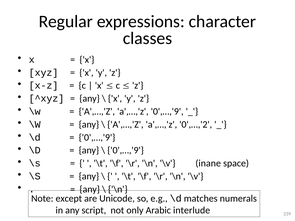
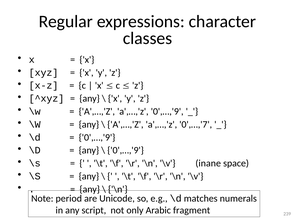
0',…,'2: 0',…,'2 -> 0',…,'7
except: except -> period
interlude: interlude -> fragment
